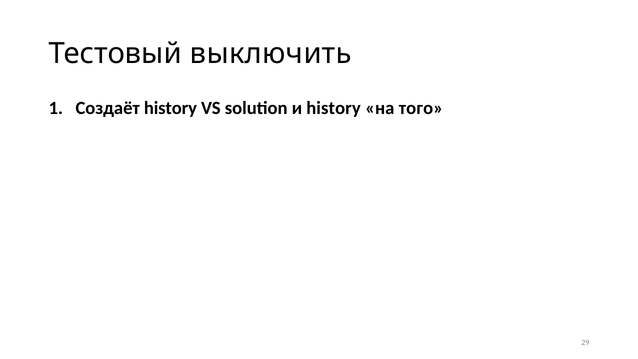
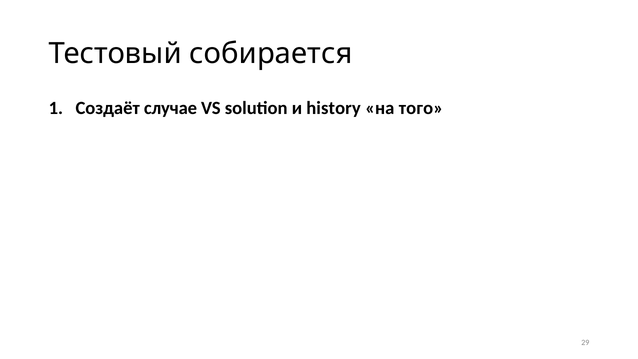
выключить: выключить -> собирается
Создаёт history: history -> случае
